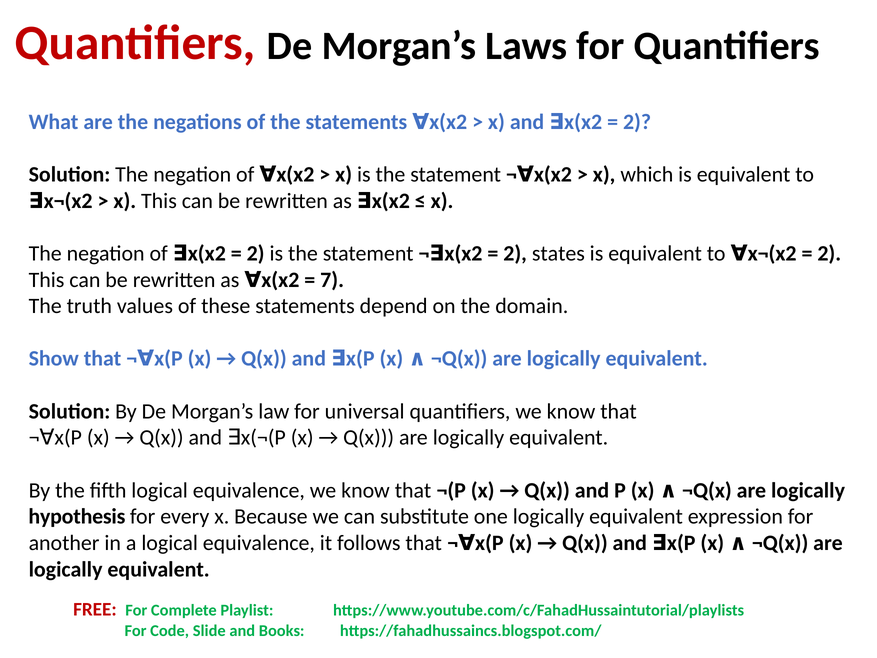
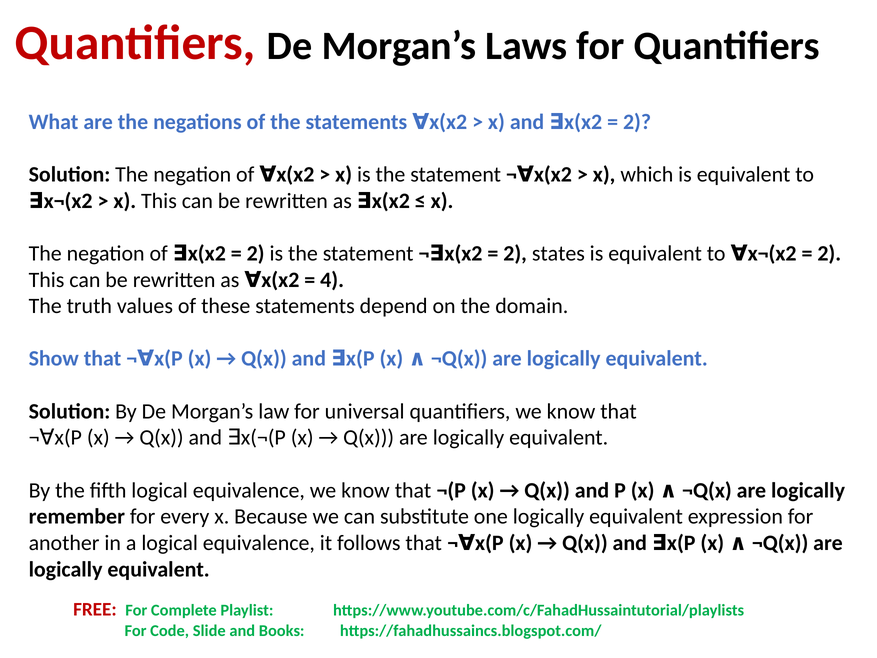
7: 7 -> 4
hypothesis: hypothesis -> remember
